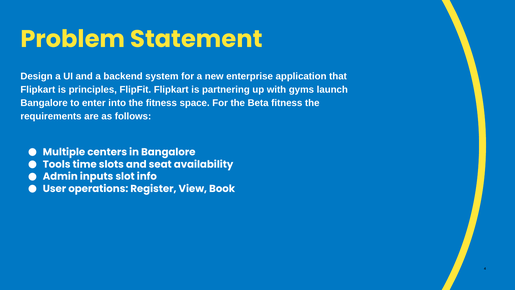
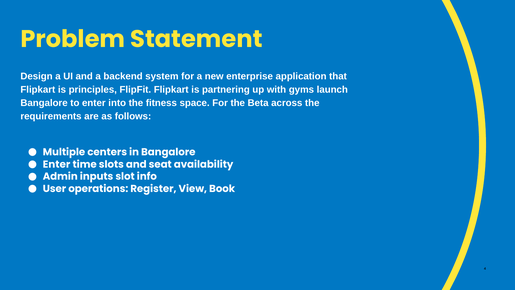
Beta fitness: fitness -> across
Tools at (57, 164): Tools -> Enter
